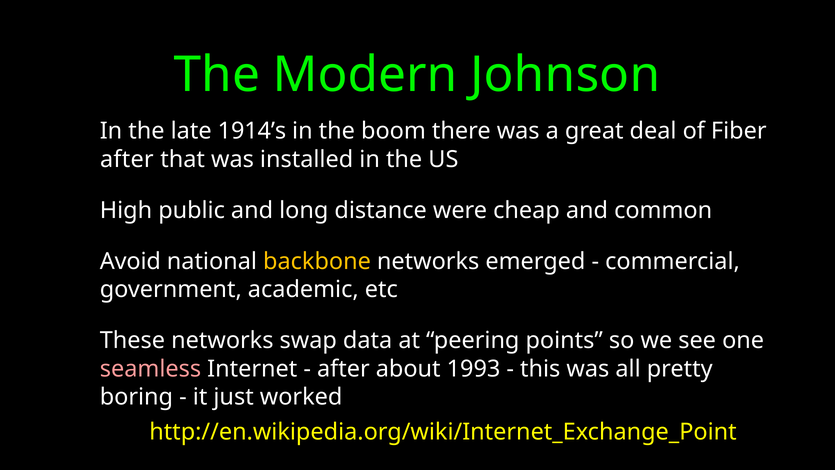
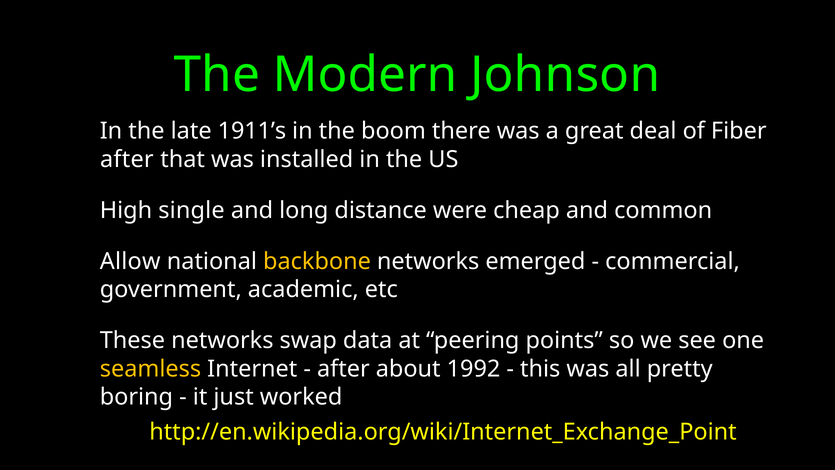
1914’s: 1914’s -> 1911’s
public: public -> single
Avoid: Avoid -> Allow
seamless colour: pink -> yellow
1993: 1993 -> 1992
